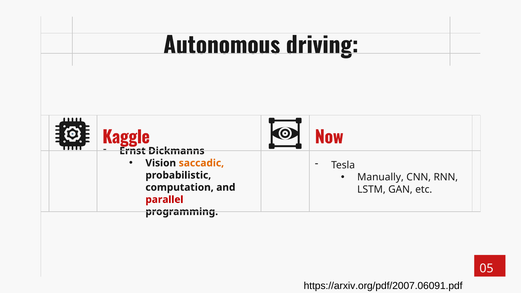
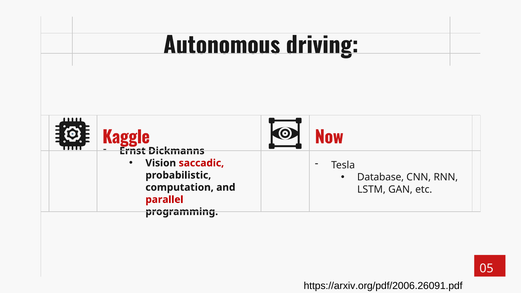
saccadic colour: orange -> red
Manually: Manually -> Database
https://arxiv.org/pdf/2007.06091.pdf: https://arxiv.org/pdf/2007.06091.pdf -> https://arxiv.org/pdf/2006.26091.pdf
